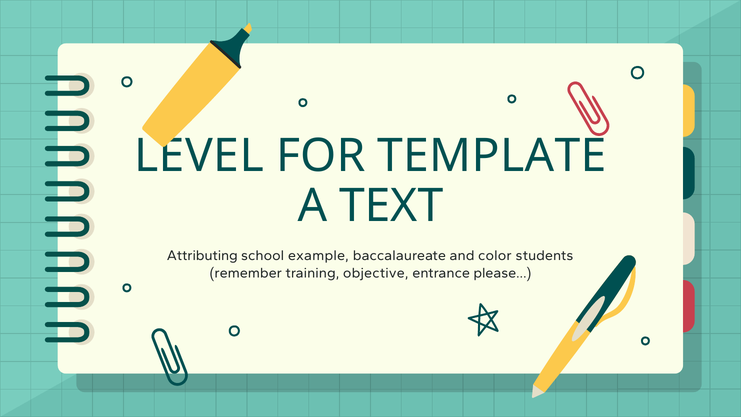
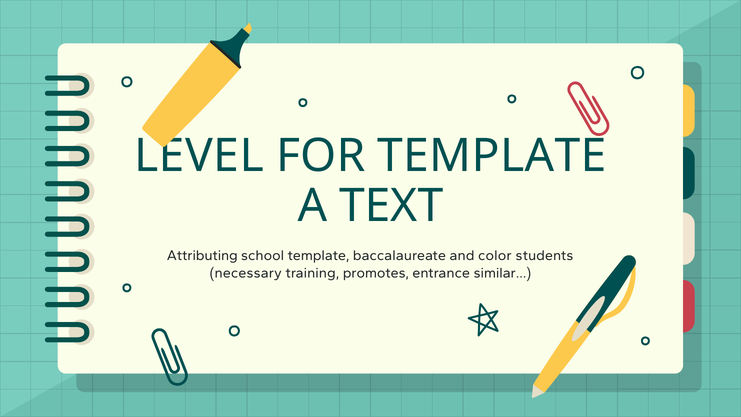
school example: example -> template
remember: remember -> necessary
objective: objective -> promotes
please: please -> similar
